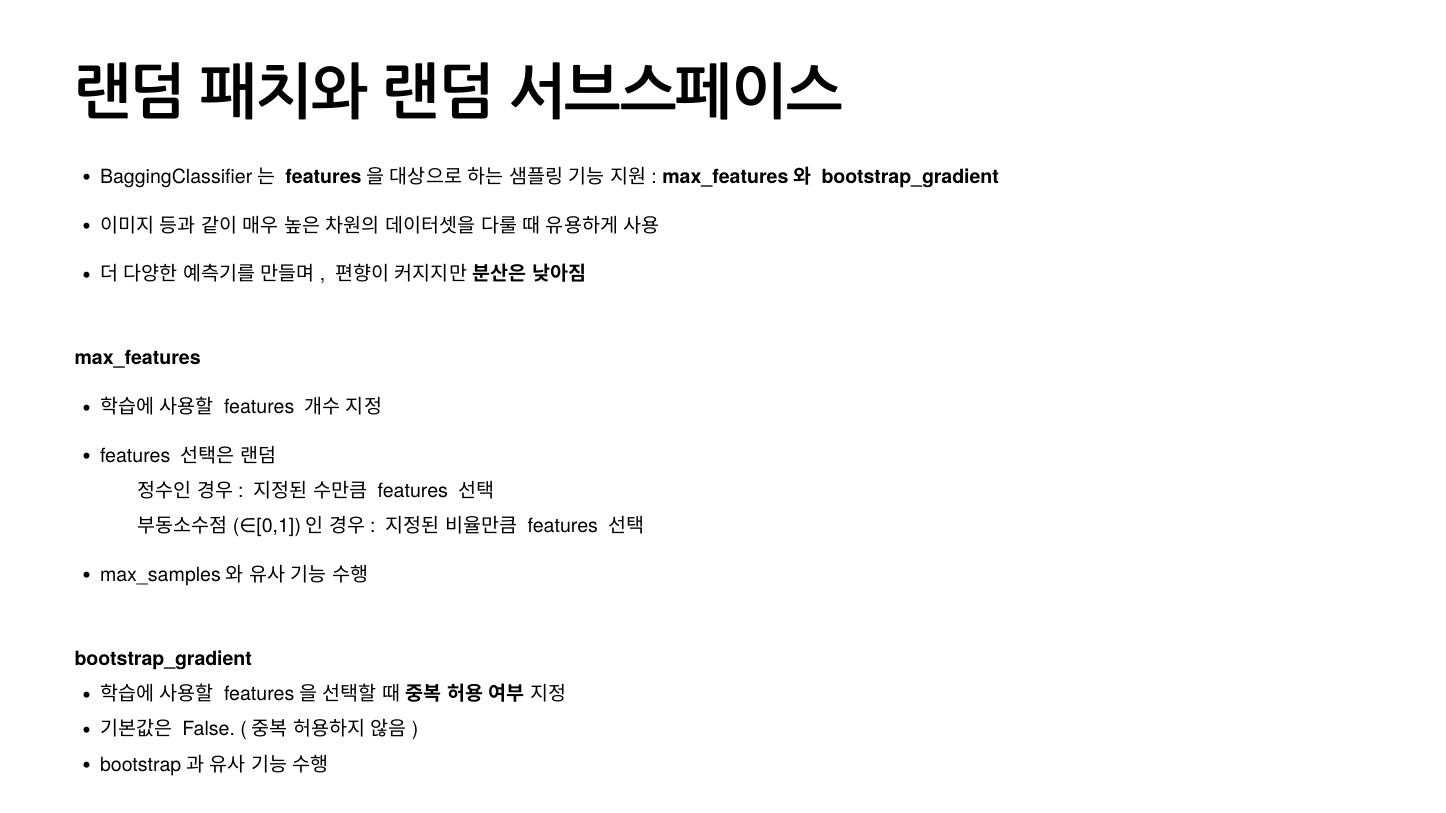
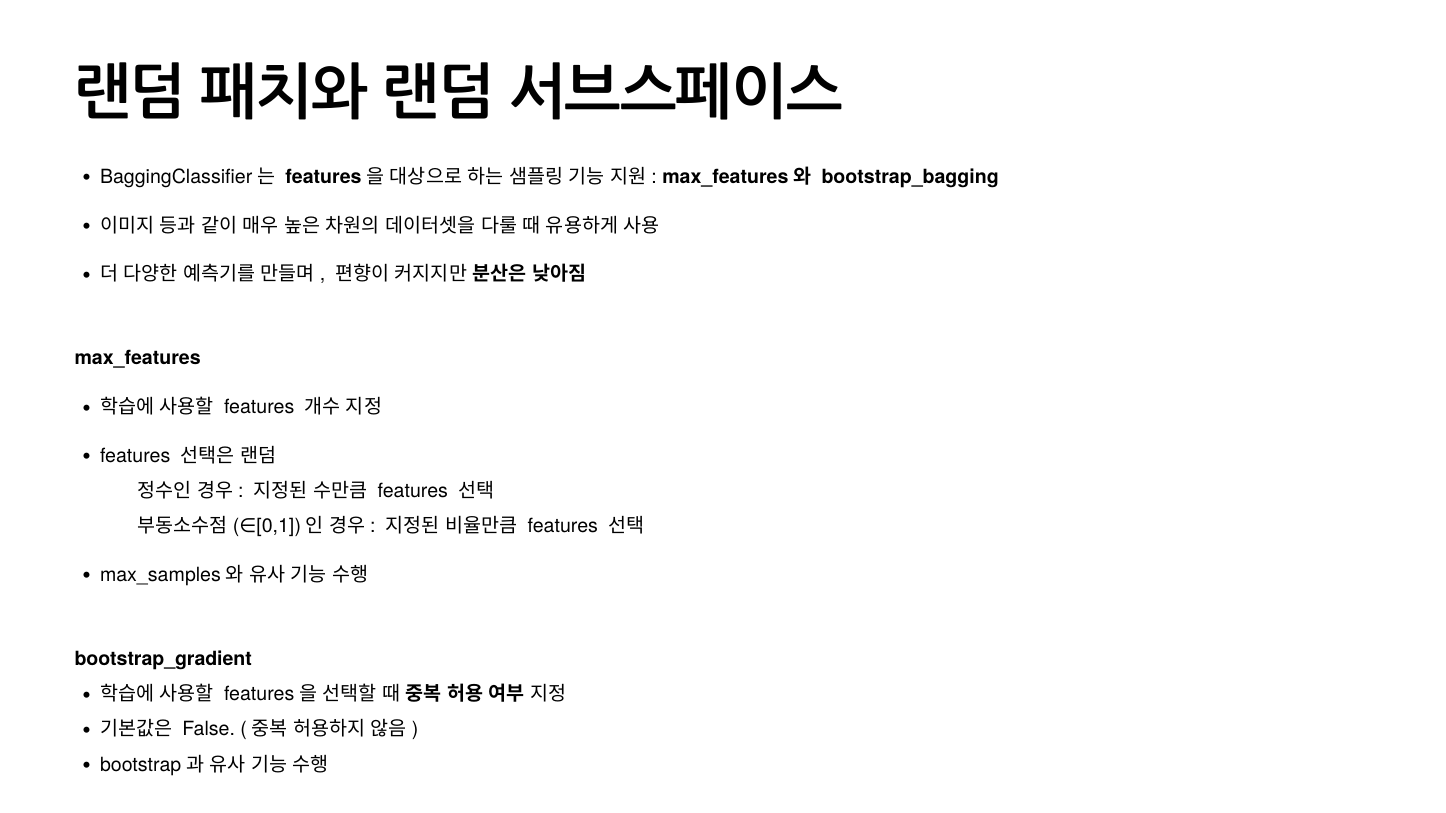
bootstrap_gradient at (910, 177): bootstrap_gradient -> bootstrap_bagging
